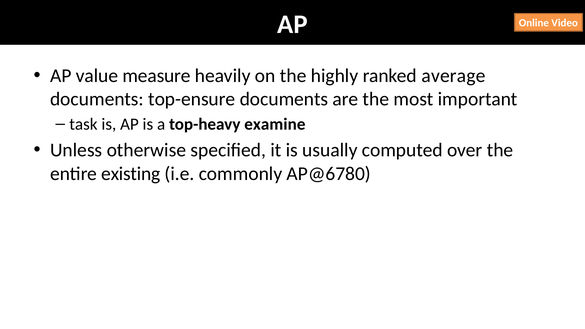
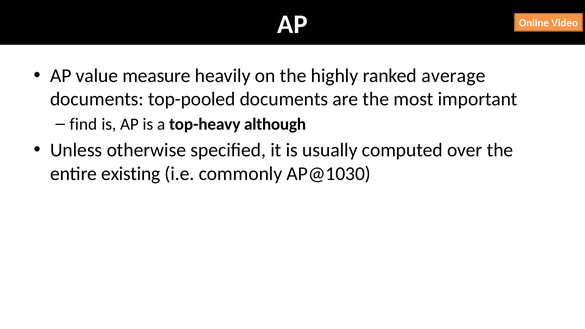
top-ensure: top-ensure -> top-pooled
task: task -> find
examine: examine -> although
AP@6780: AP@6780 -> AP@1030
